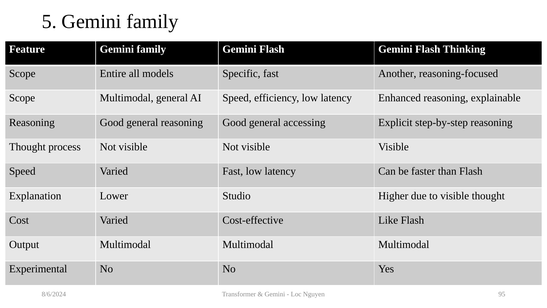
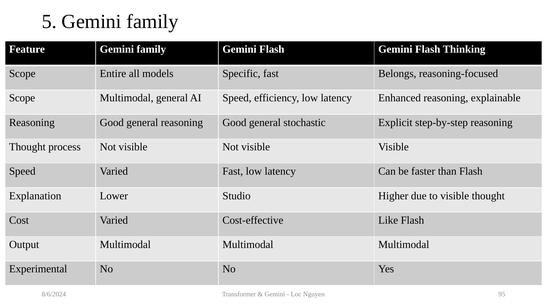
Another: Another -> Belongs
accessing: accessing -> stochastic
